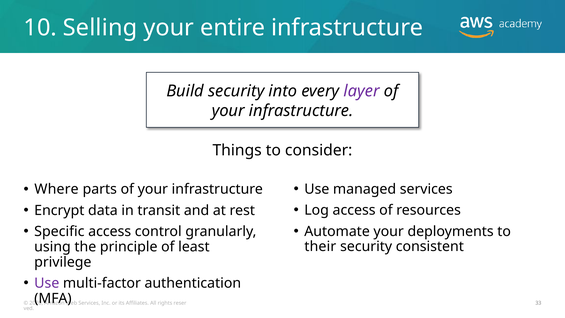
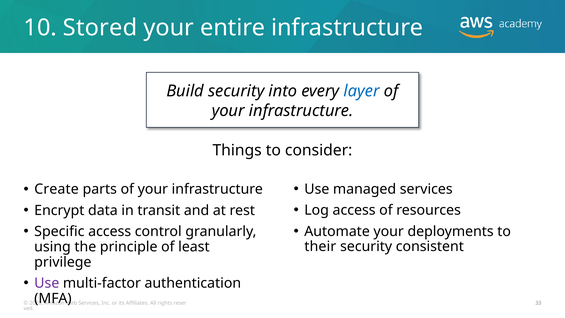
Selling: Selling -> Stored
layer colour: purple -> blue
Where: Where -> Create
